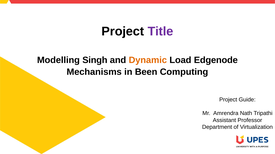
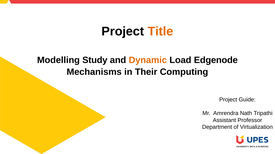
Title colour: purple -> orange
Singh: Singh -> Study
Been: Been -> Their
